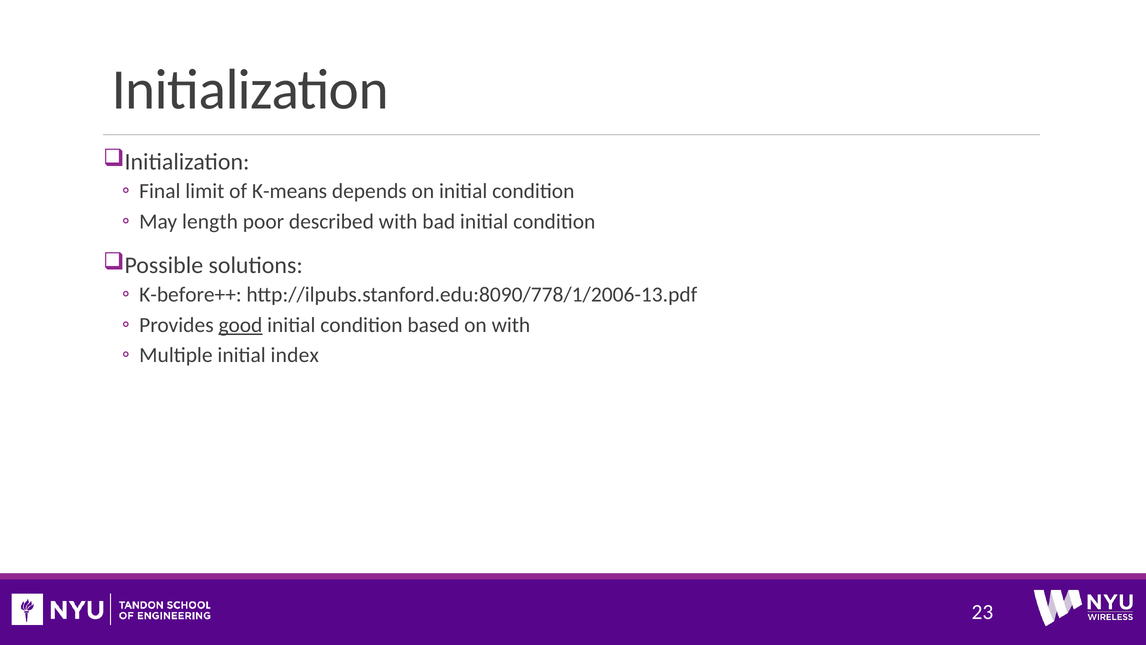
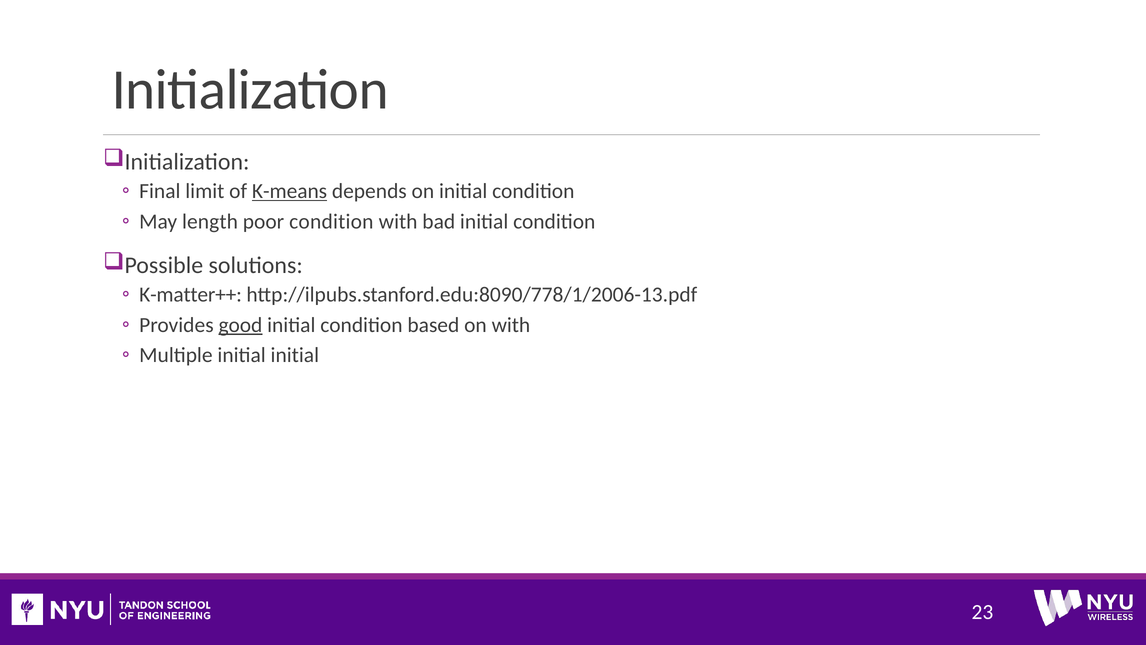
K-means underline: none -> present
poor described: described -> condition
K-before++: K-before++ -> K-matter++
initial index: index -> initial
